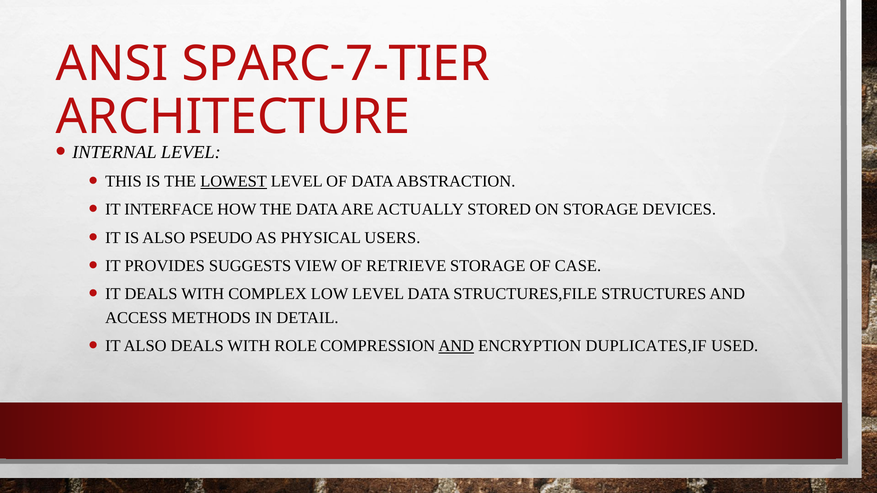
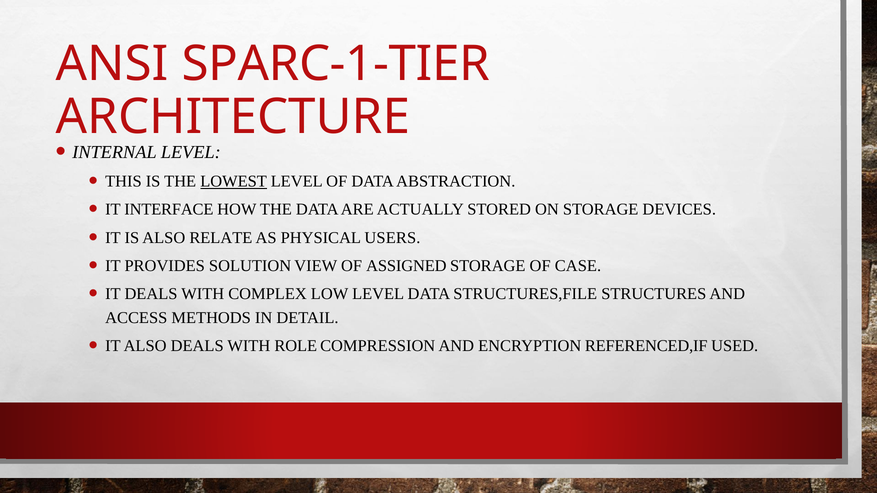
SPARC-7-TIER: SPARC-7-TIER -> SPARC-1-TIER
PSEUDO: PSEUDO -> RELATE
SUGGESTS: SUGGESTS -> SOLUTION
RETRIEVE: RETRIEVE -> ASSIGNED
AND at (456, 346) underline: present -> none
DUPLICATES,IF: DUPLICATES,IF -> REFERENCED,IF
